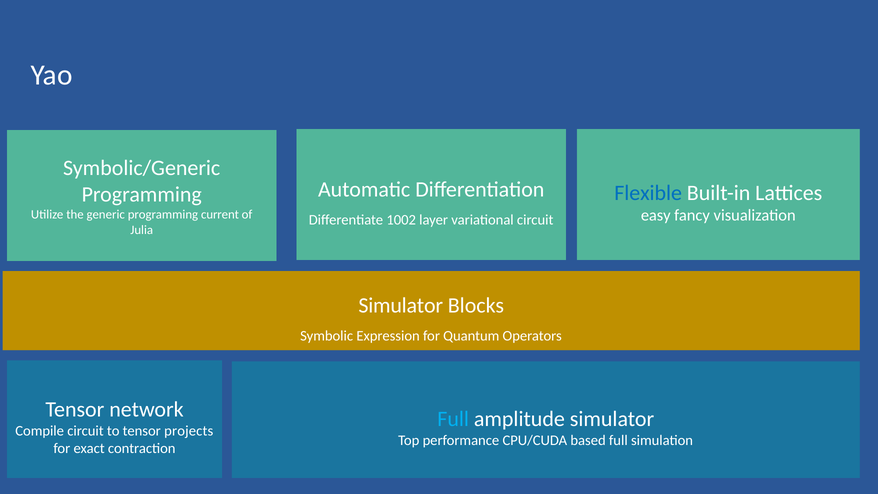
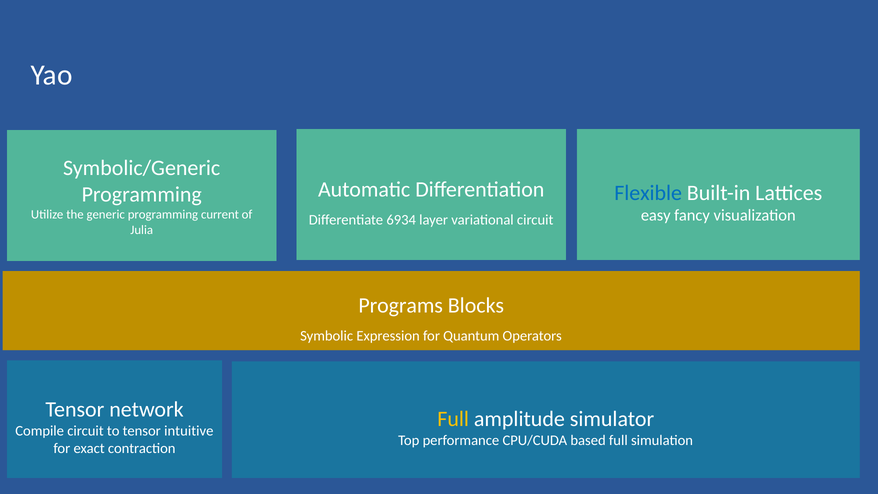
1002: 1002 -> 6934
Simulator at (401, 306): Simulator -> Programs
Full at (453, 419) colour: light blue -> yellow
projects: projects -> intuitive
